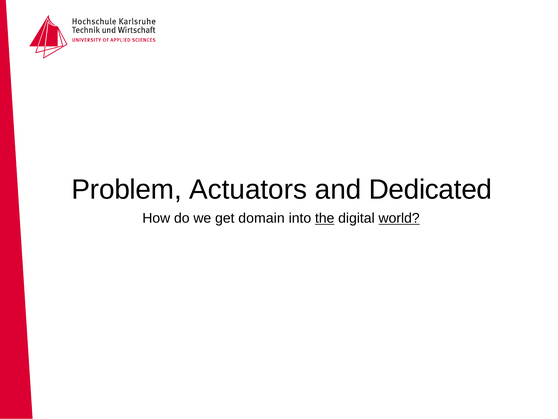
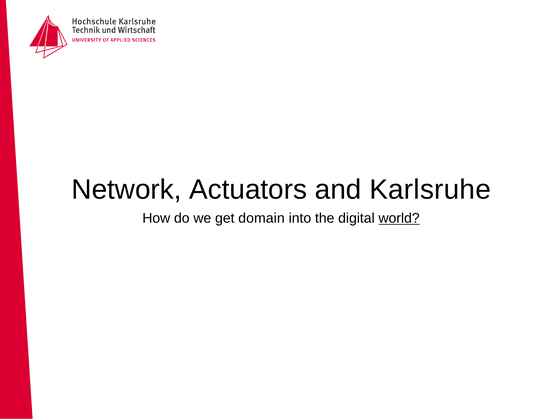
Problem: Problem -> Network
Dedicated: Dedicated -> Karlsruhe
the underline: present -> none
